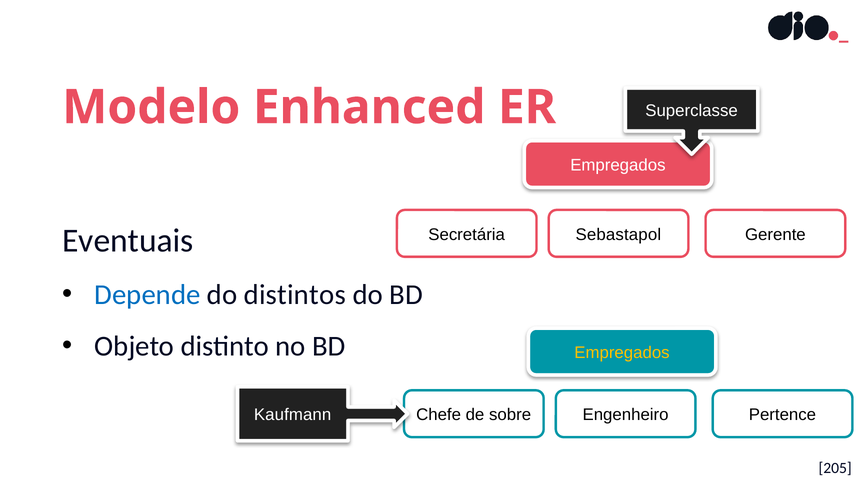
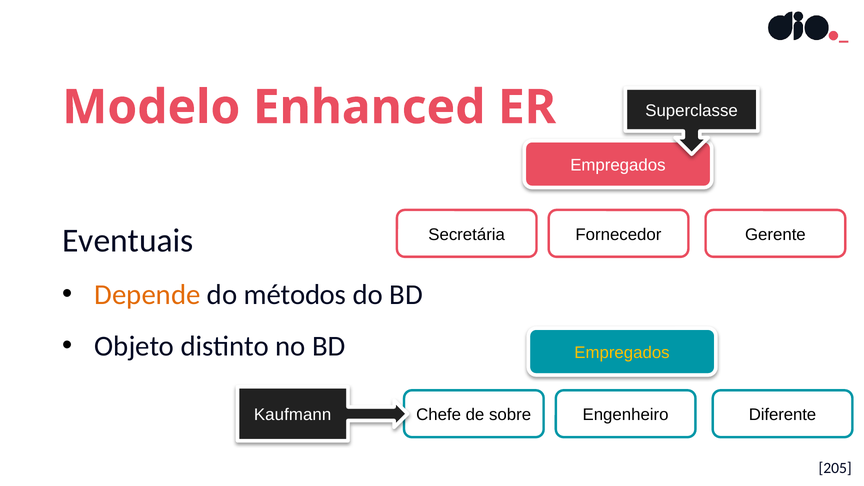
Sebastapol: Sebastapol -> Fornecedor
Depende colour: blue -> orange
distintos: distintos -> métodos
Pertence: Pertence -> Diferente
